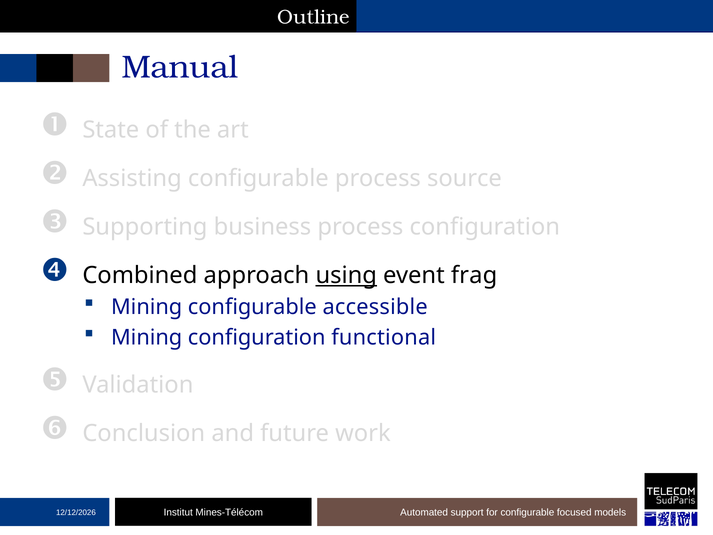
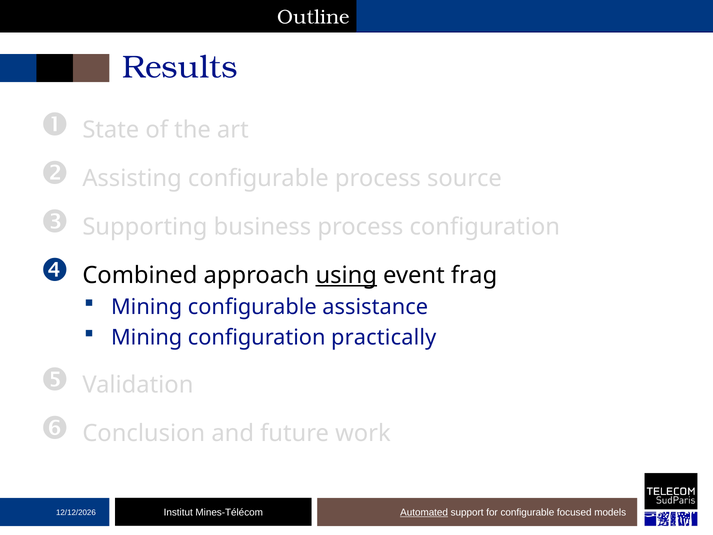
Manual: Manual -> Results
accessible: accessible -> assistance
functional: functional -> practically
Automated underline: none -> present
